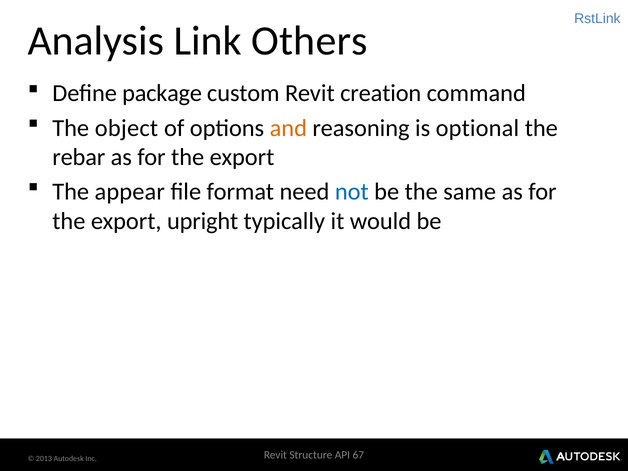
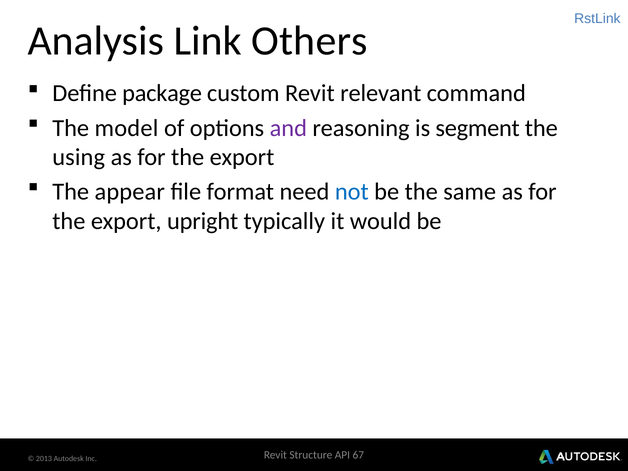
creation: creation -> relevant
object: object -> model
and colour: orange -> purple
optional: optional -> segment
rebar: rebar -> using
